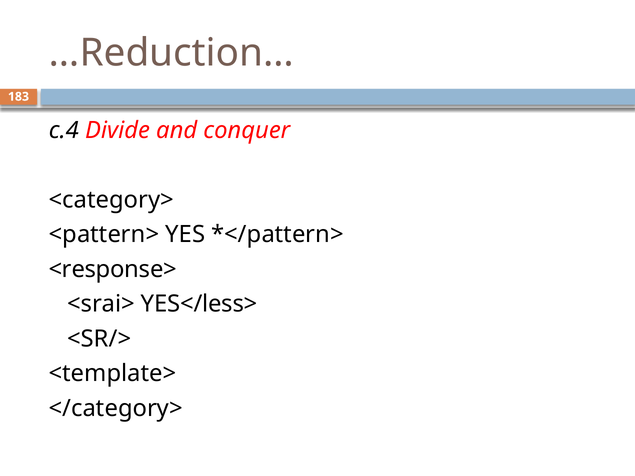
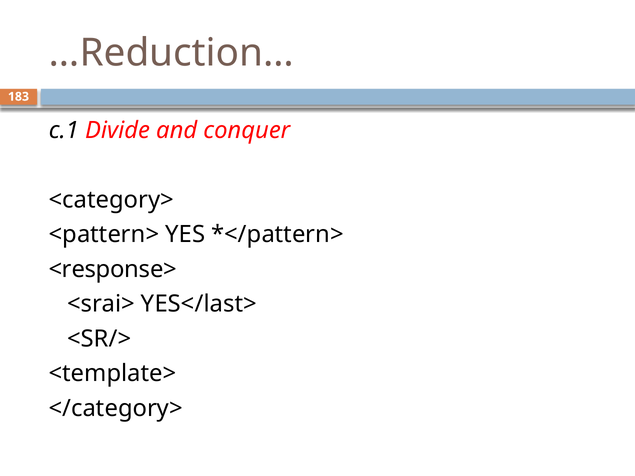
c.4: c.4 -> c.1
YES</less>: YES</less> -> YES</last>
